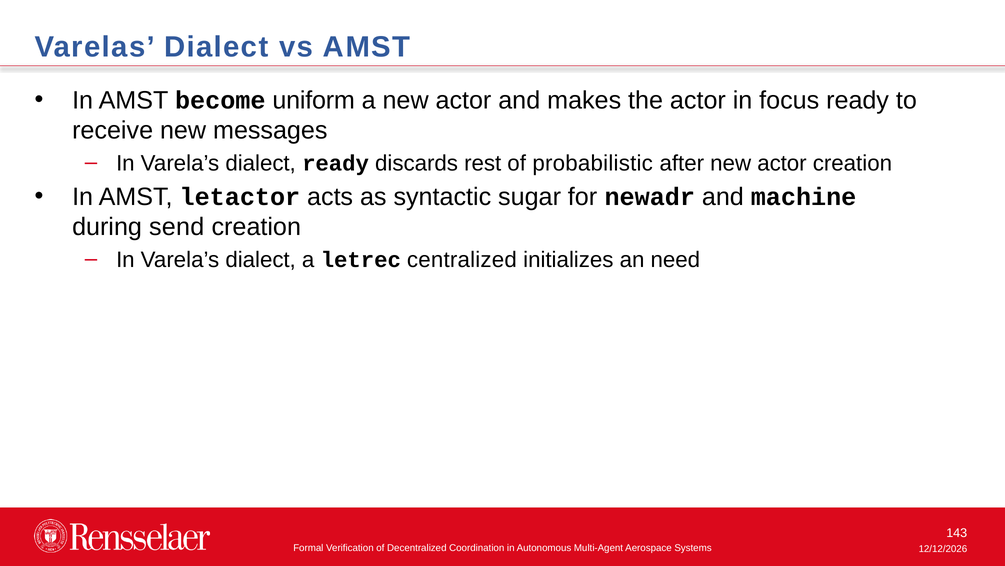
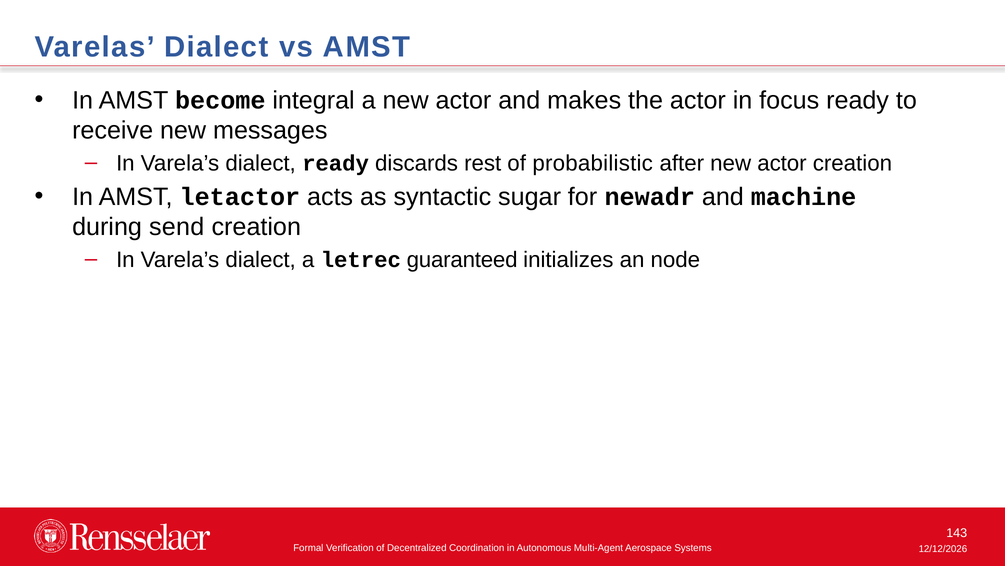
uniform: uniform -> integral
centralized: centralized -> guaranteed
need: need -> node
